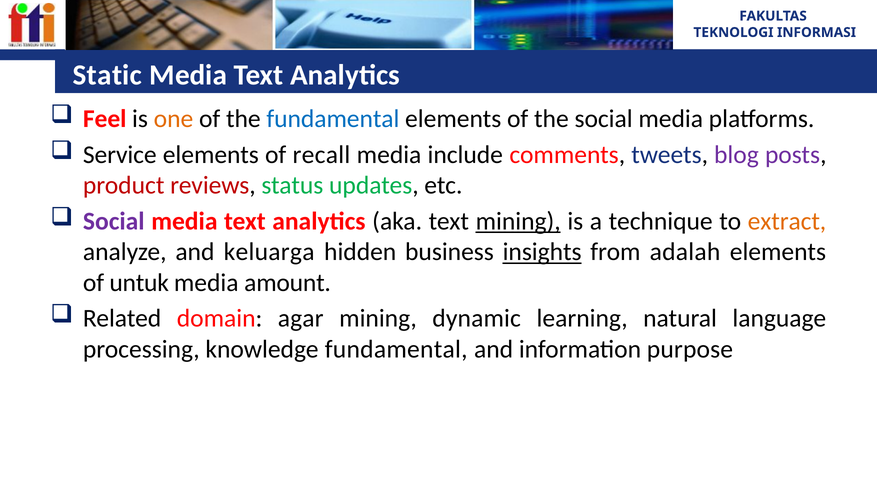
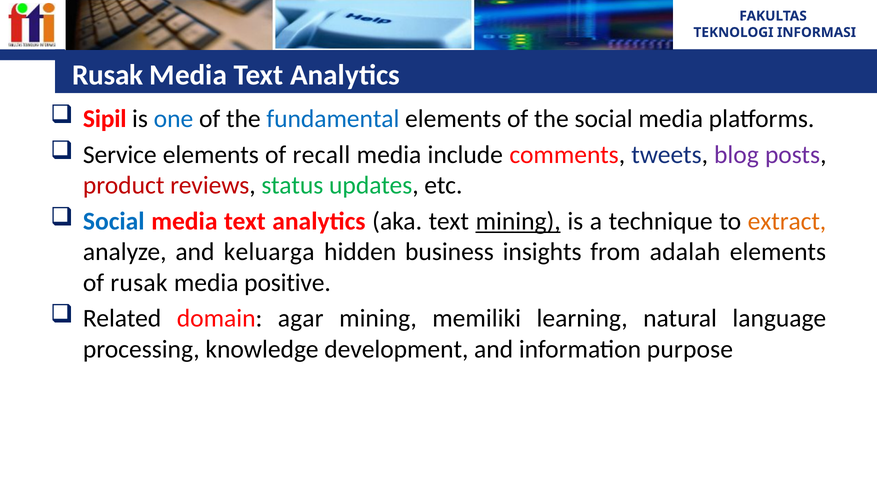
Static at (107, 75): Static -> Rusak
Feel: Feel -> Sipil
one colour: orange -> blue
Social at (114, 221) colour: purple -> blue
insights underline: present -> none
of untuk: untuk -> rusak
amount: amount -> positive
dynamic: dynamic -> memiliki
knowledge fundamental: fundamental -> development
